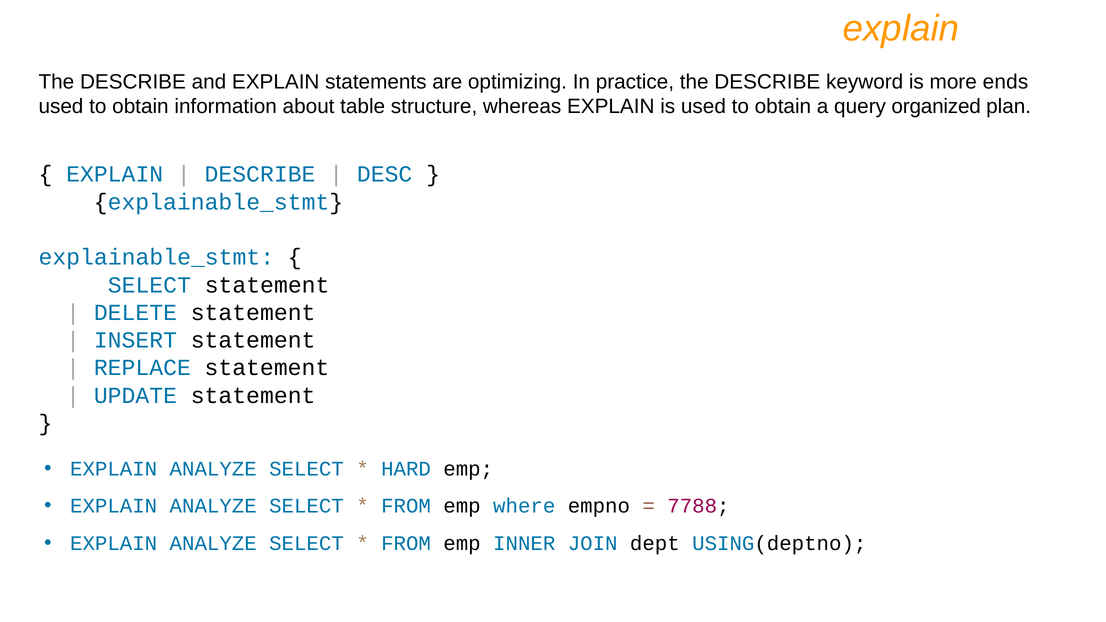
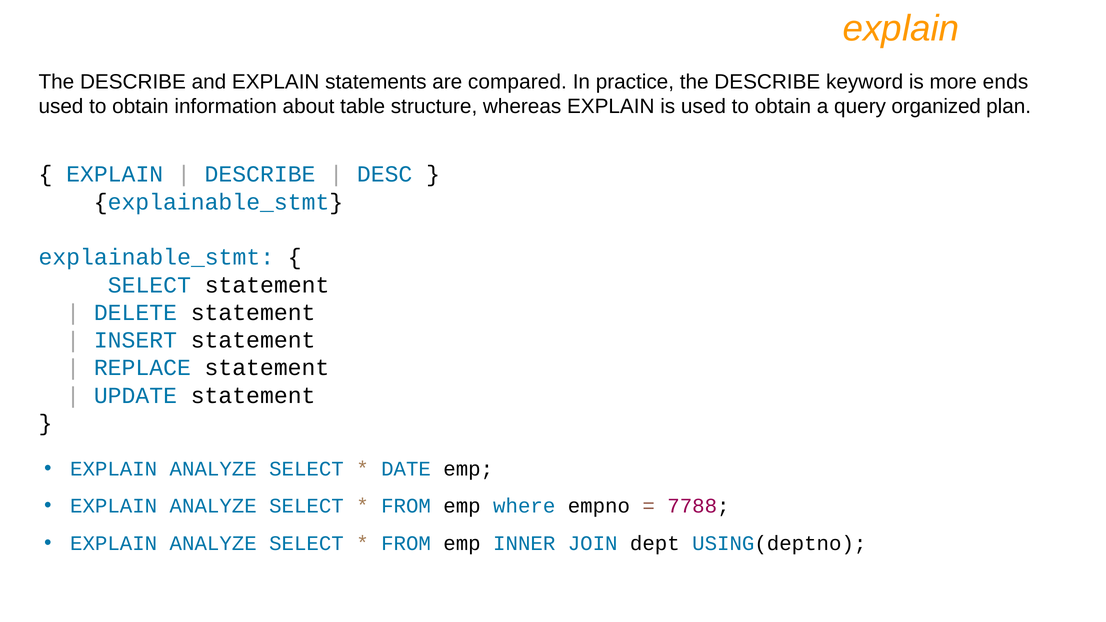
optimizing: optimizing -> compared
HARD: HARD -> DATE
